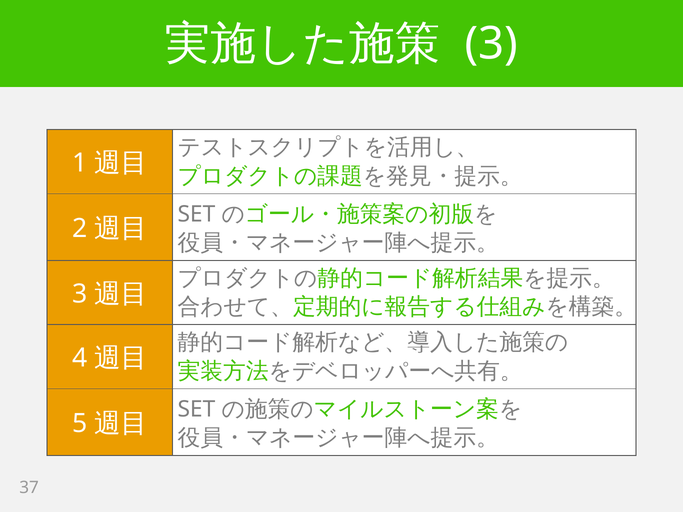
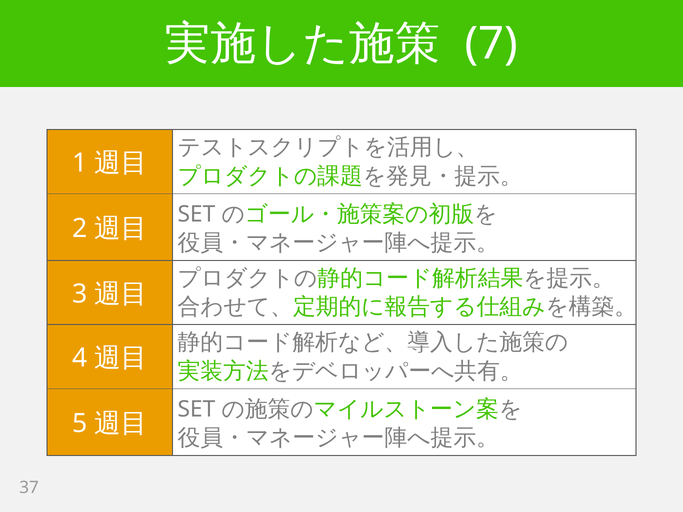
3 at (491, 44): 3 -> 7
